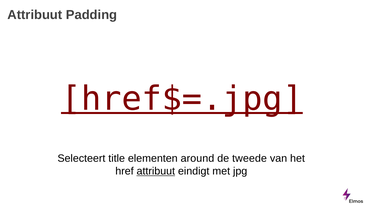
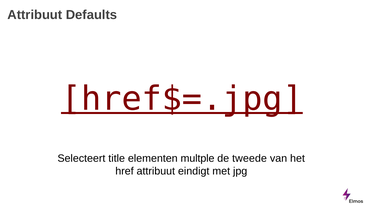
Padding: Padding -> Defaults
around: around -> multple
attribuut at (156, 172) underline: present -> none
